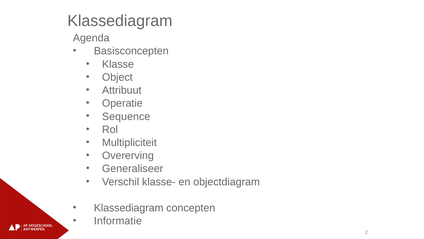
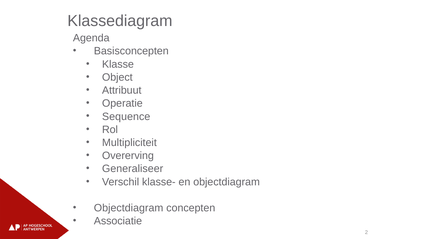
Klassediagram at (129, 208): Klassediagram -> Objectdiagram
Informatie: Informatie -> Associatie
